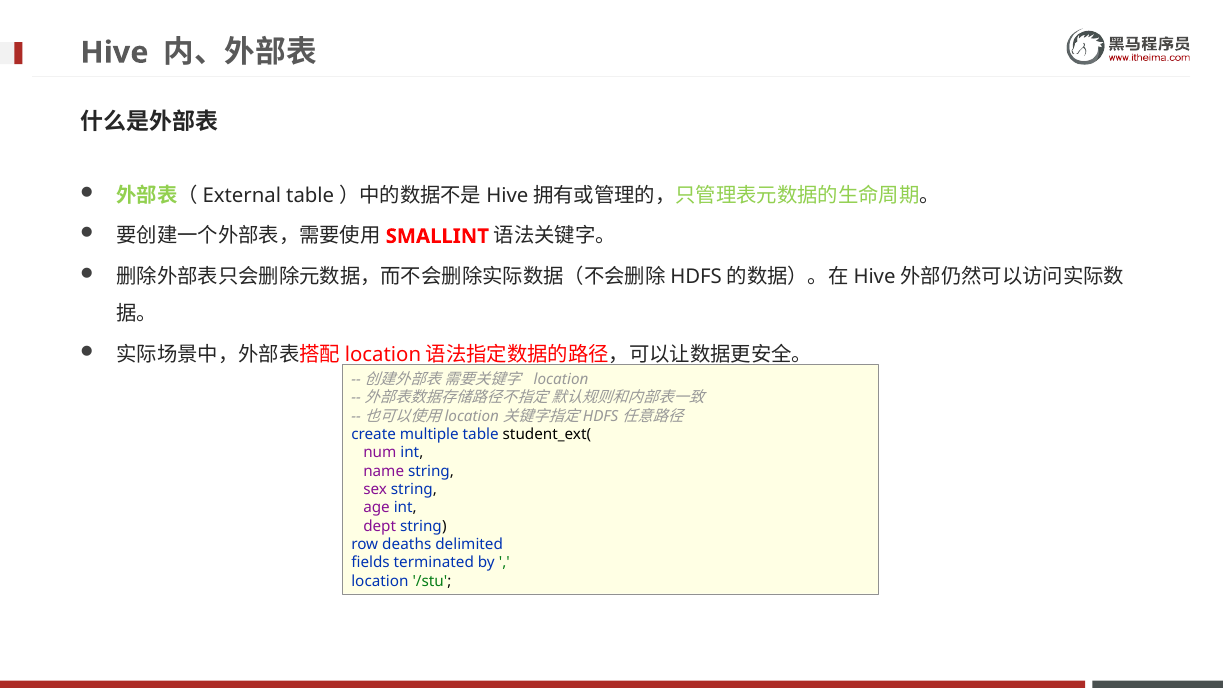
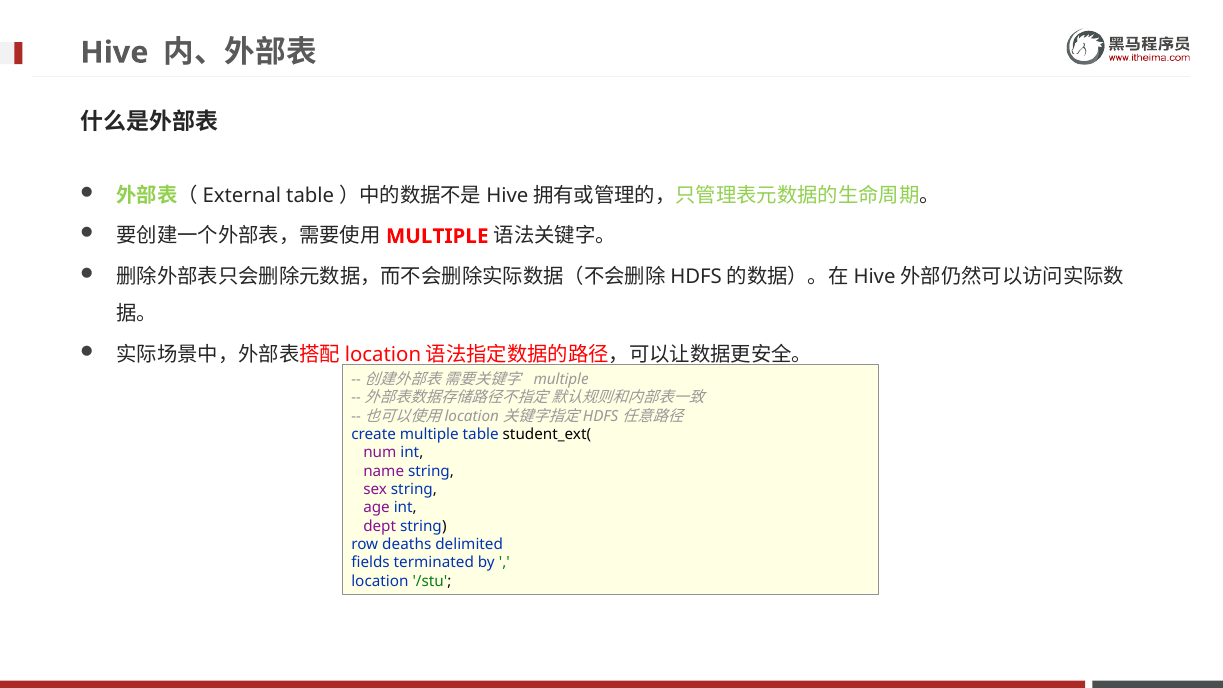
SMALLINT at (437, 236): SMALLINT -> MULTIPLE
location at (561, 379): location -> multiple
